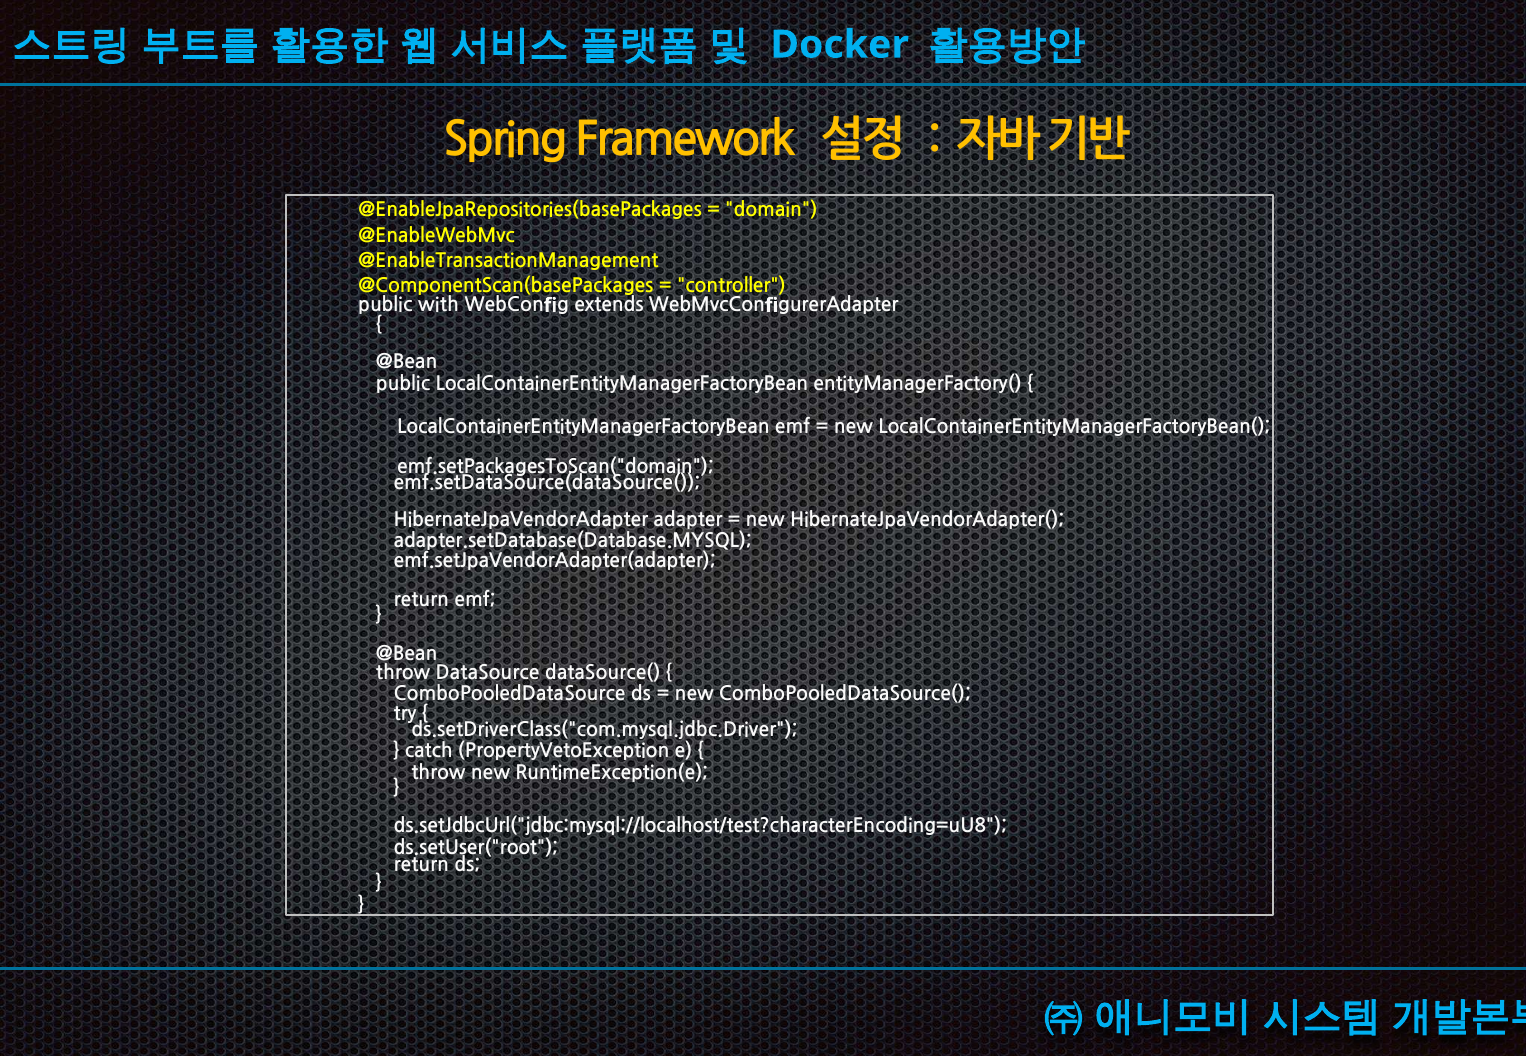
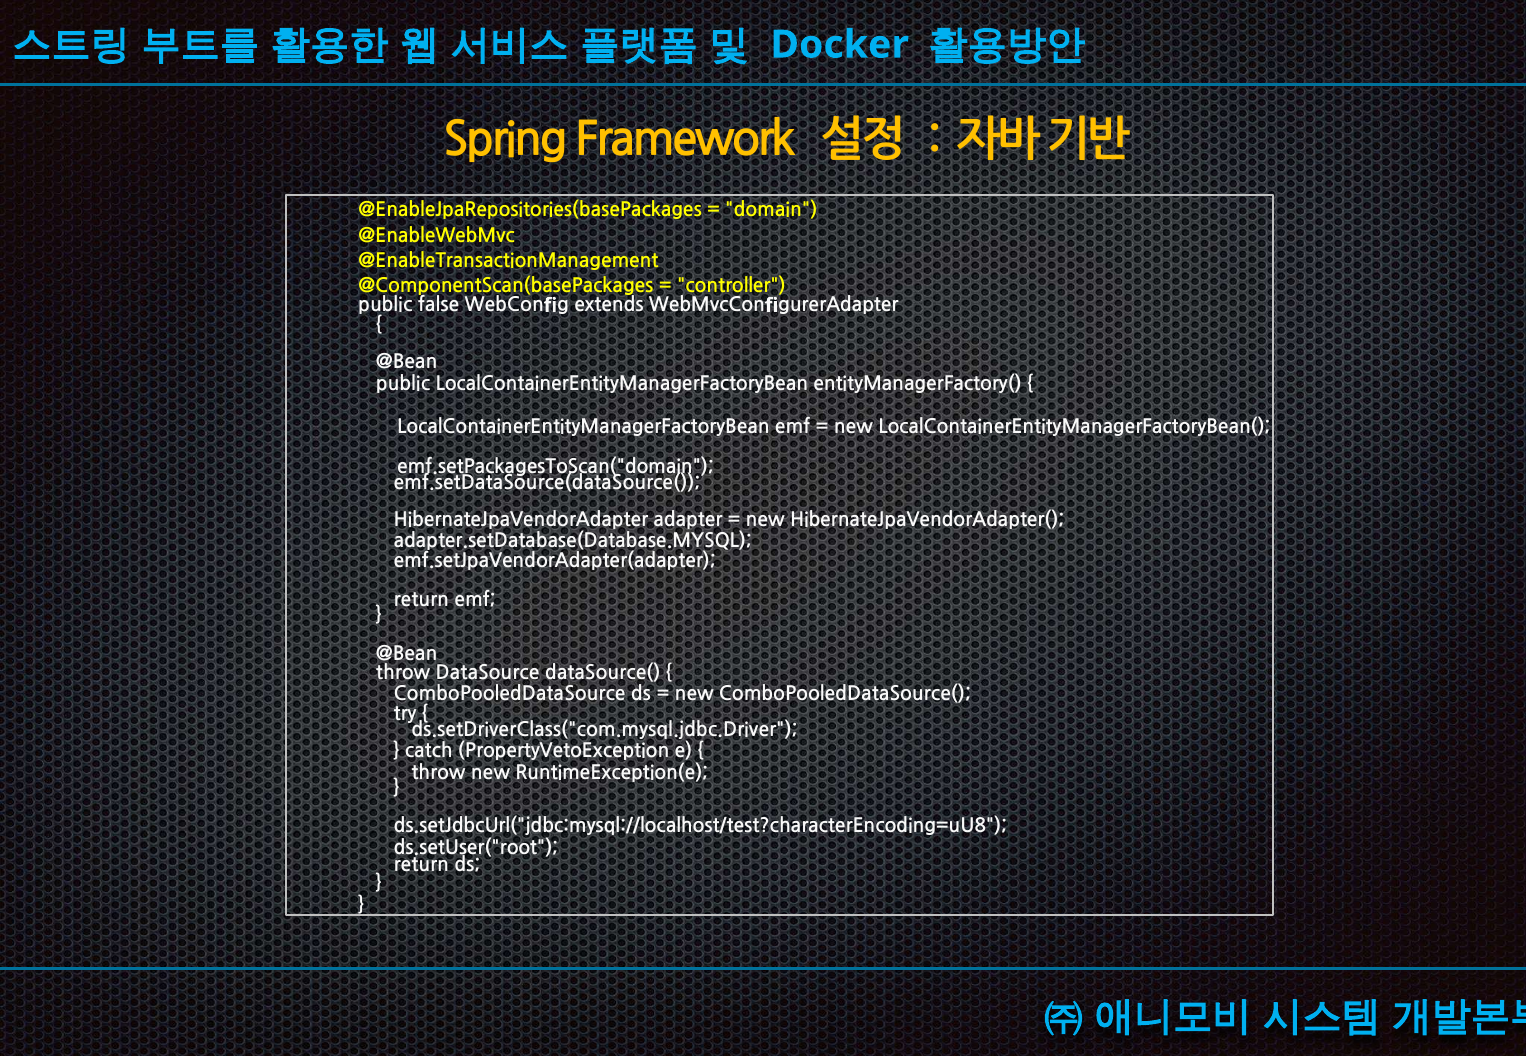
with: with -> false
